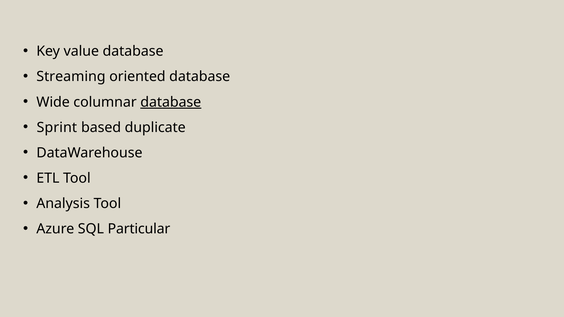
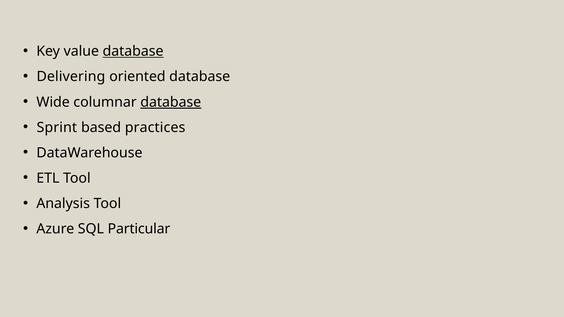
database at (133, 51) underline: none -> present
Streaming: Streaming -> Delivering
duplicate: duplicate -> practices
